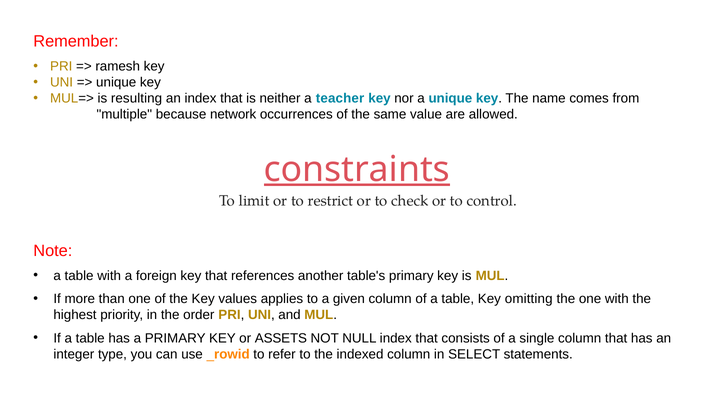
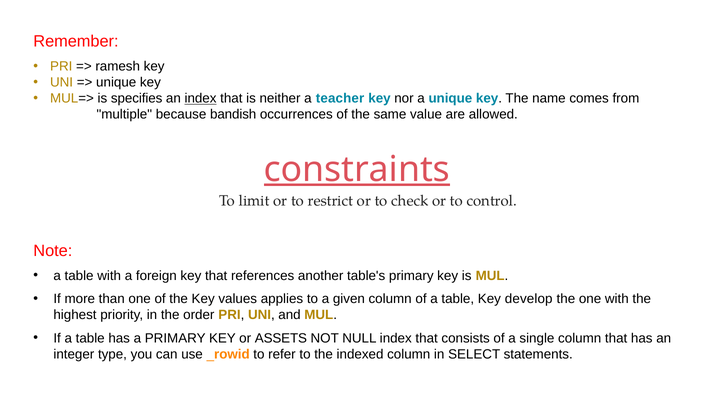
resulting: resulting -> specifies
index at (201, 98) underline: none -> present
network: network -> bandish
omitting: omitting -> develop
